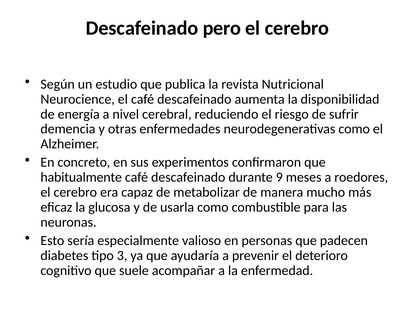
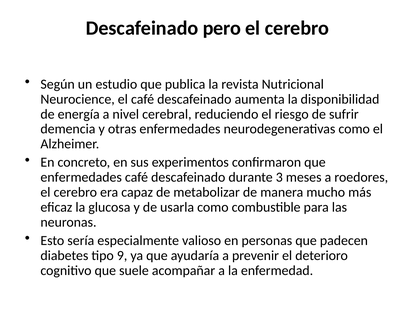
habitualmente at (81, 177): habitualmente -> enfermedades
9: 9 -> 3
3: 3 -> 9
